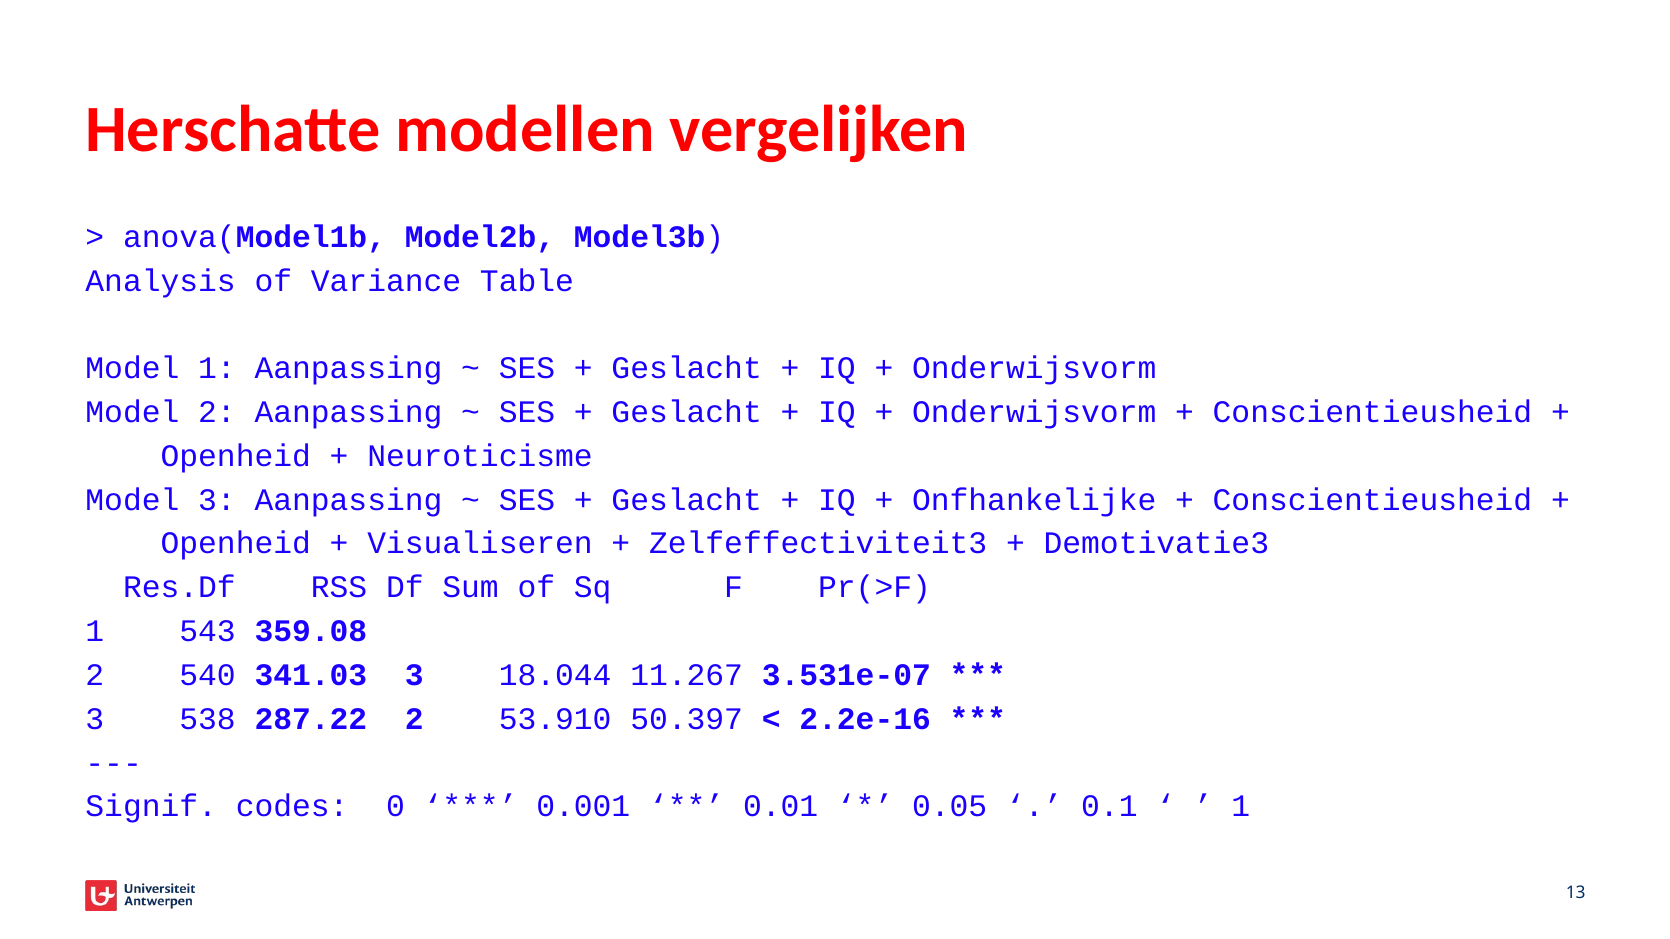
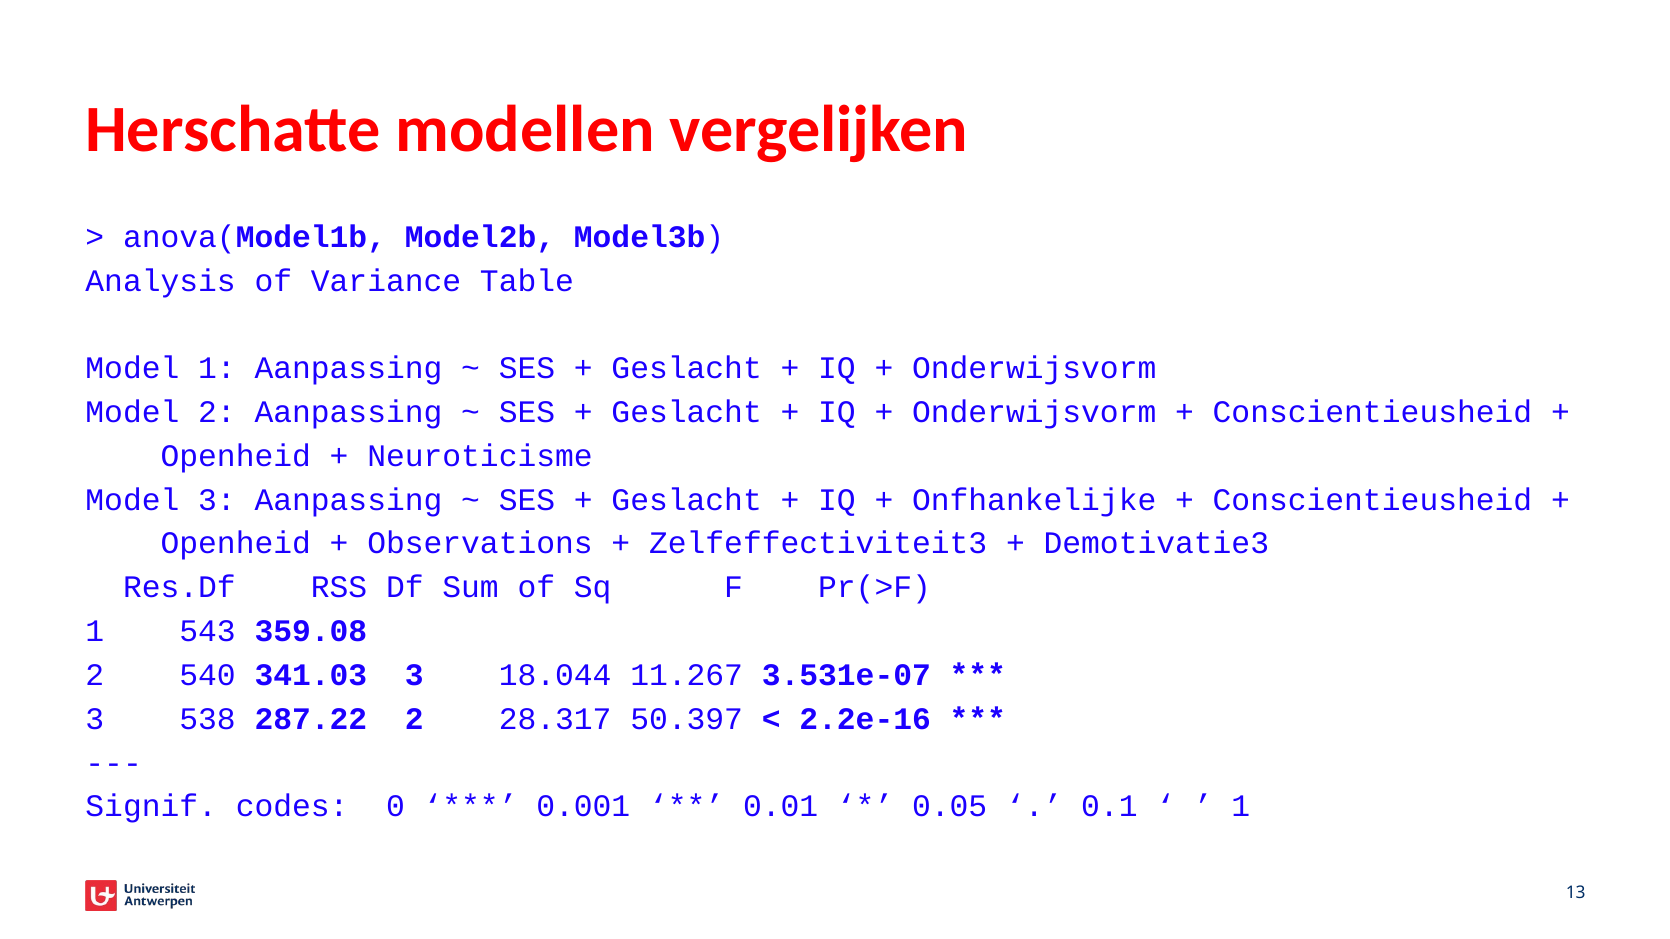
Visualiseren: Visualiseren -> Observations
53.910: 53.910 -> 28.317
